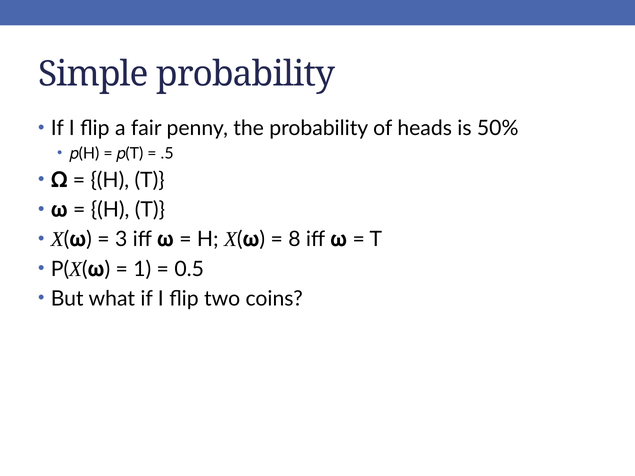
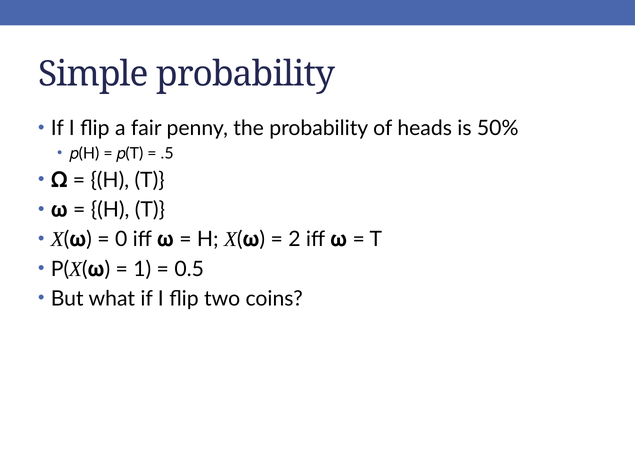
3: 3 -> 0
8: 8 -> 2
